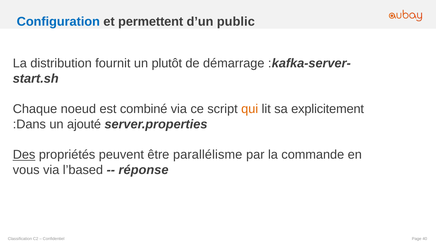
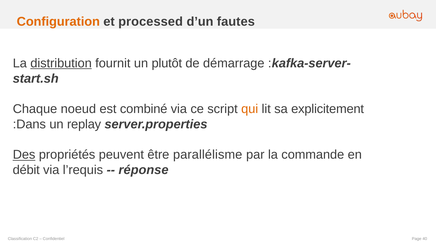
Configuration colour: blue -> orange
permettent: permettent -> processed
public: public -> fautes
distribution underline: none -> present
ajouté: ajouté -> replay
vous: vous -> débit
l’based: l’based -> l’requis
